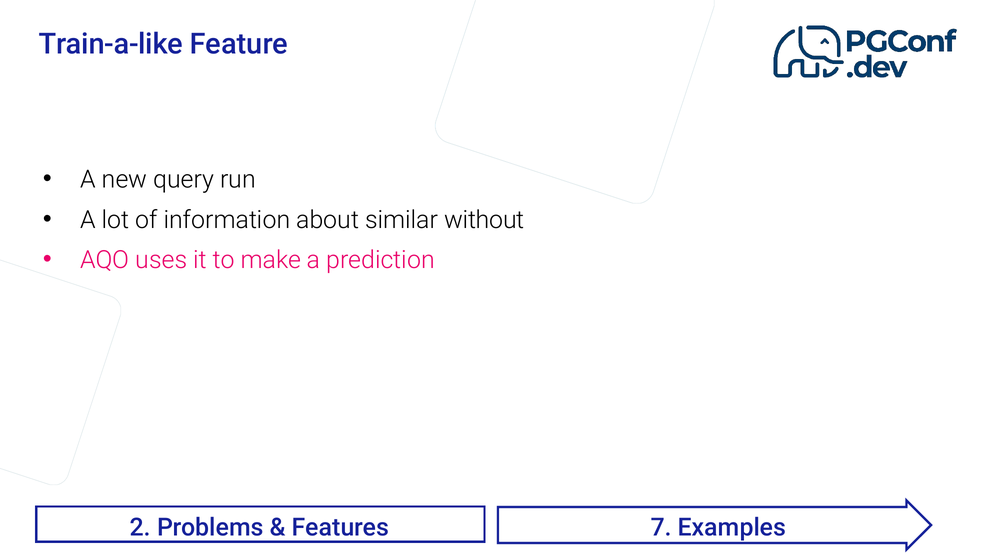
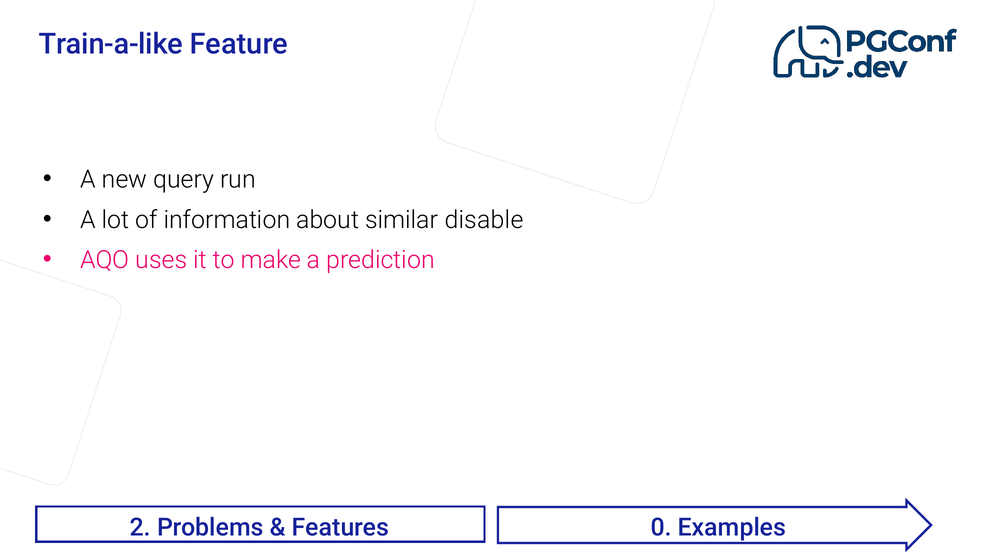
without: without -> disable
7: 7 -> 0
